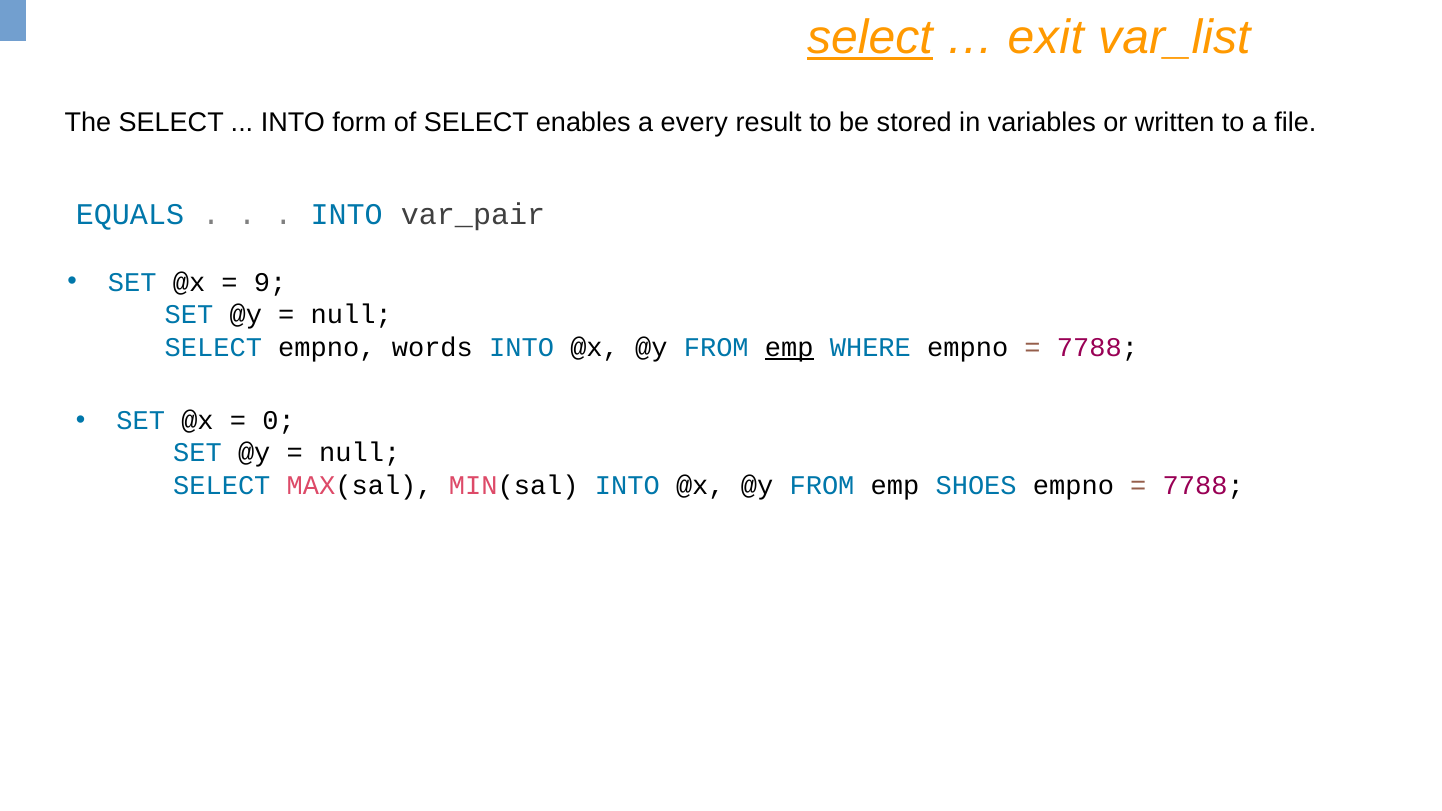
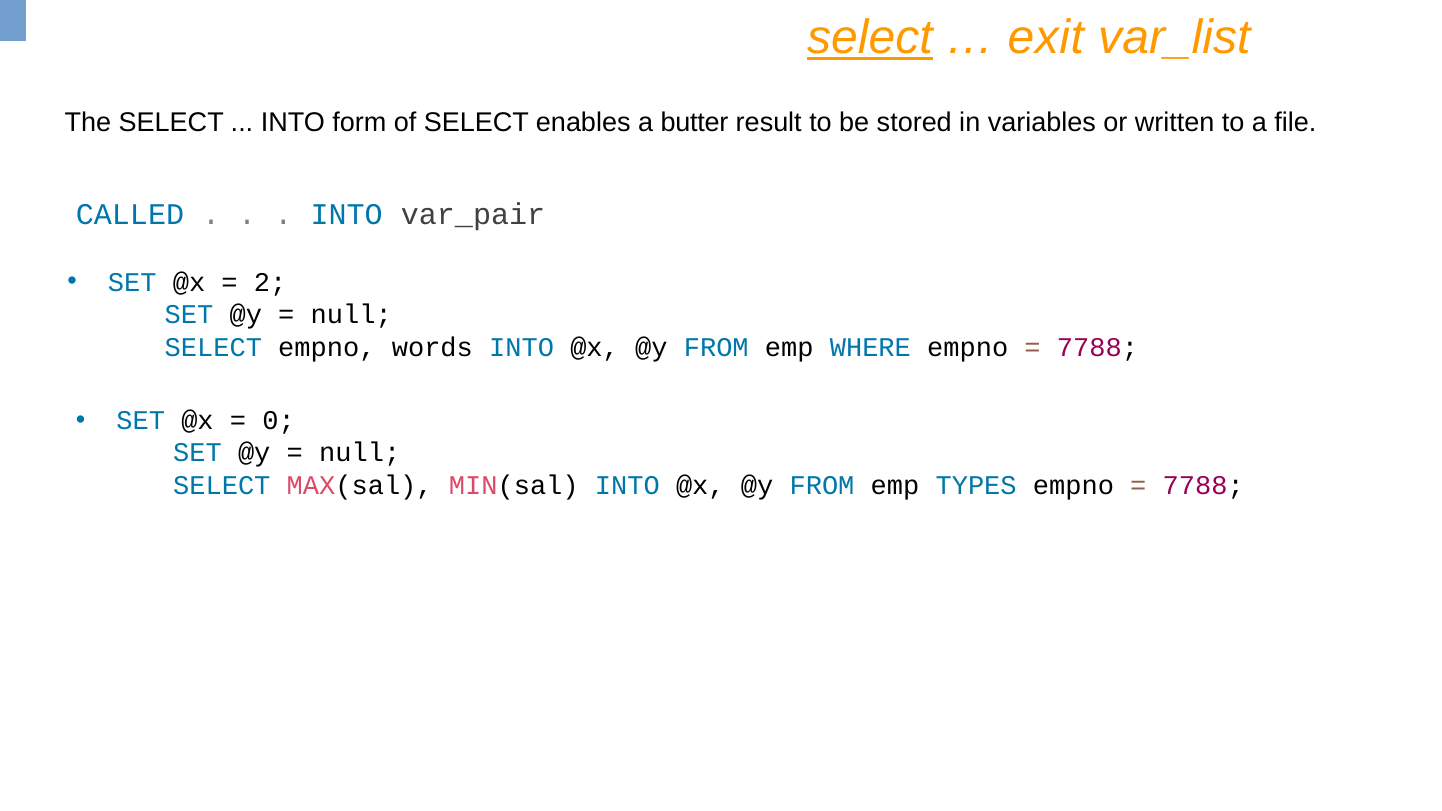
every: every -> butter
EQUALS: EQUALS -> CALLED
9: 9 -> 2
emp at (789, 347) underline: present -> none
SHOES: SHOES -> TYPES
